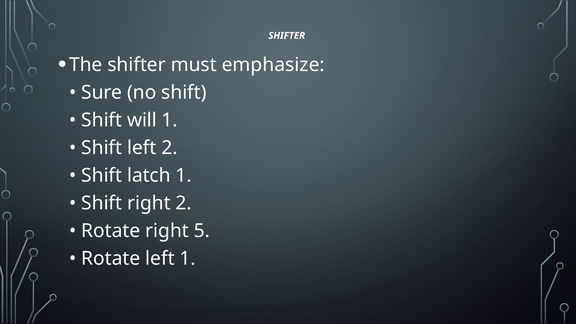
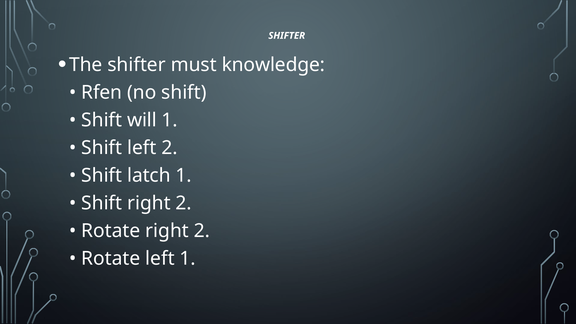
emphasize: emphasize -> knowledge
Sure: Sure -> Rfen
Rotate right 5: 5 -> 2
